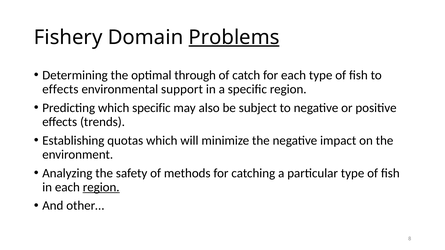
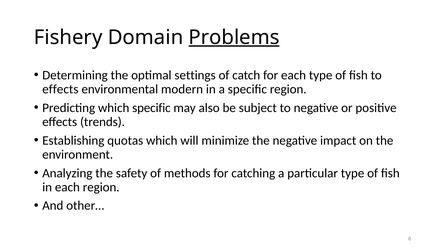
through: through -> settings
support: support -> modern
region at (101, 187) underline: present -> none
